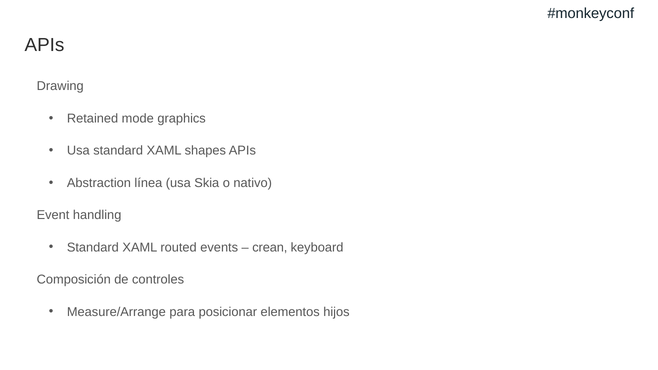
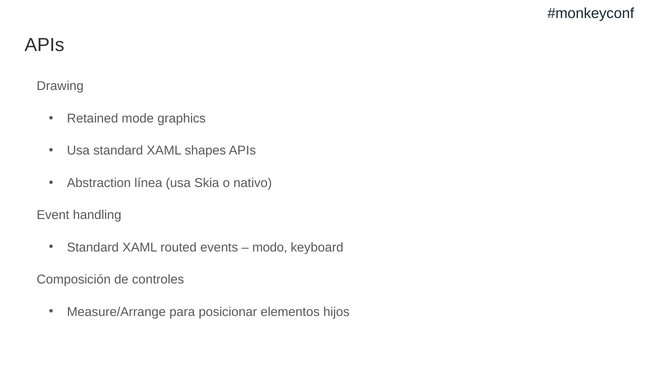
crean: crean -> modo
